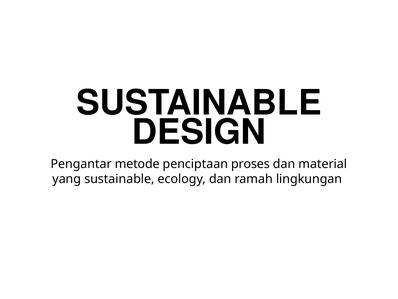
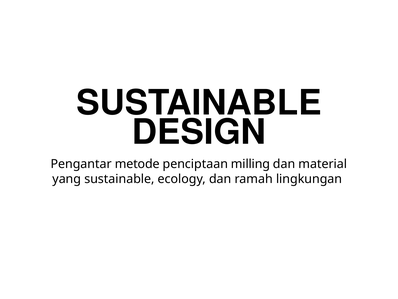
proses: proses -> milling
